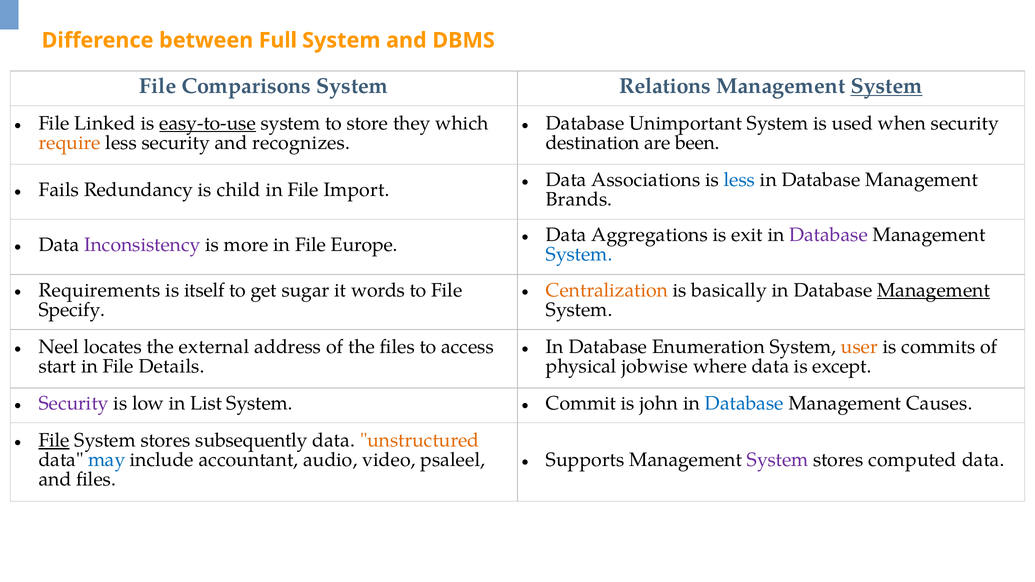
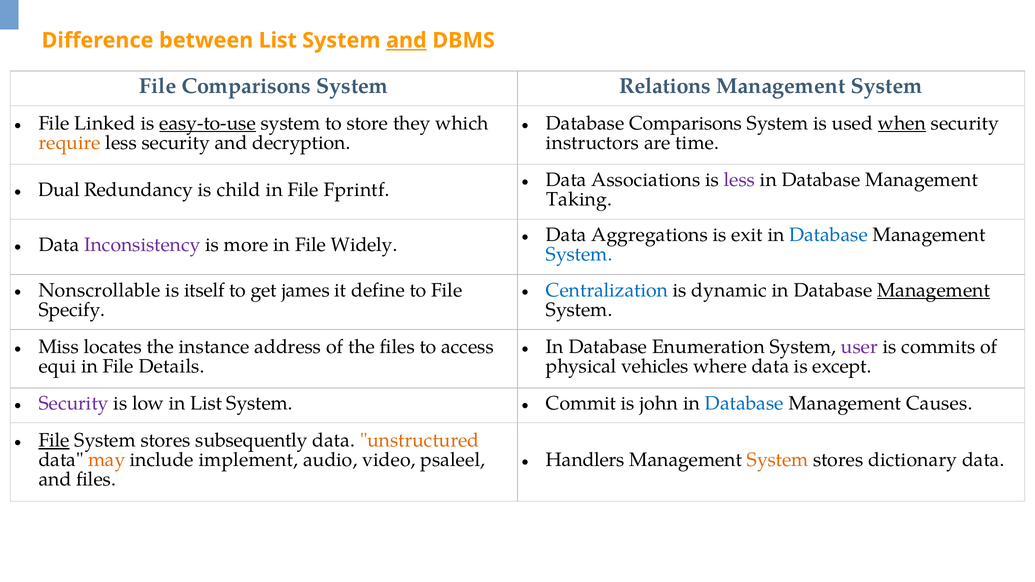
between Full: Full -> List
and at (406, 40) underline: none -> present
System at (887, 86) underline: present -> none
Database Unimportant: Unimportant -> Comparisons
when underline: none -> present
recognizes: recognizes -> decryption
destination: destination -> instructors
been: been -> time
less at (739, 180) colour: blue -> purple
Fails: Fails -> Dual
Import: Import -> Fprintf
Brands: Brands -> Taking
Database at (829, 235) colour: purple -> blue
Europe: Europe -> Widely
Requirements: Requirements -> Nonscrollable
sugar: sugar -> james
words: words -> define
Centralization colour: orange -> blue
basically: basically -> dynamic
Neel: Neel -> Miss
external: external -> instance
user colour: orange -> purple
start: start -> equi
jobwise: jobwise -> vehicles
Supports: Supports -> Handlers
System at (778, 460) colour: purple -> orange
computed: computed -> dictionary
may colour: blue -> orange
accountant: accountant -> implement
